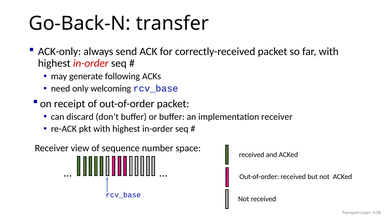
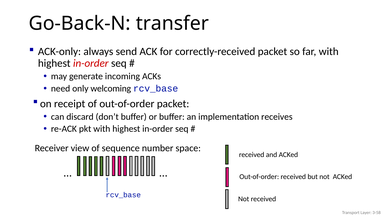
following: following -> incoming
implementation receiver: receiver -> receives
